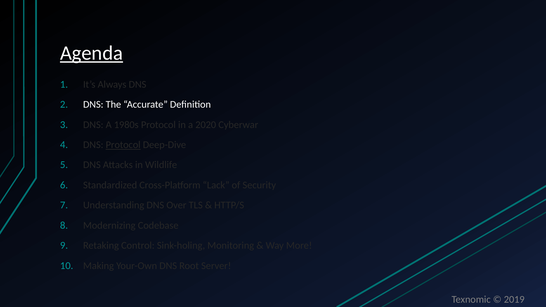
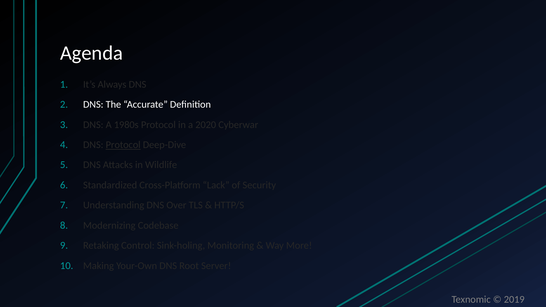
Agenda underline: present -> none
